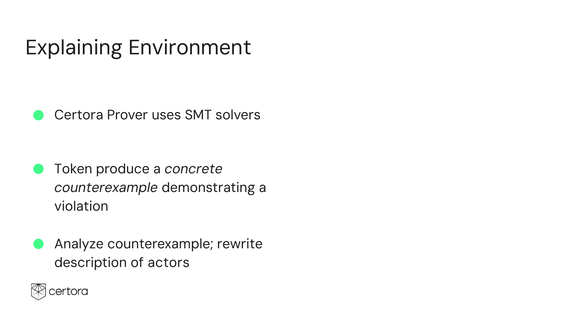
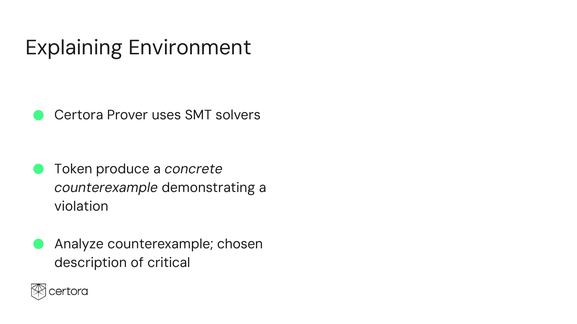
rewrite: rewrite -> chosen
actors: actors -> critical
